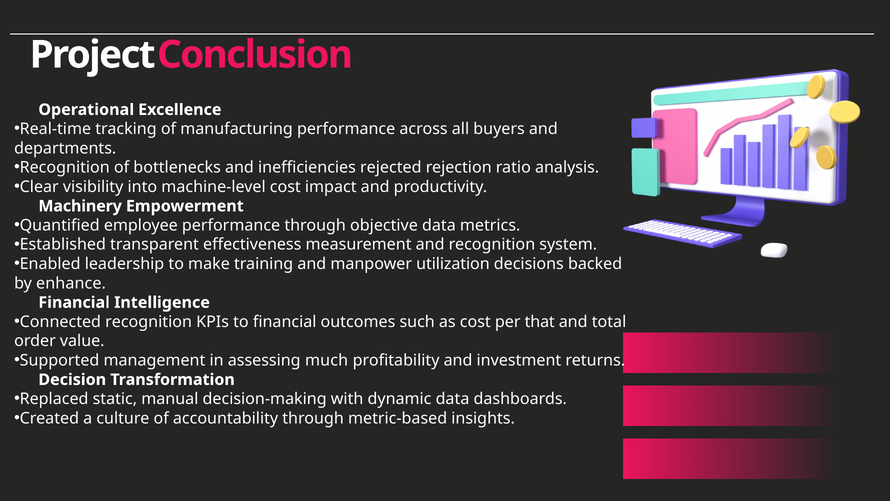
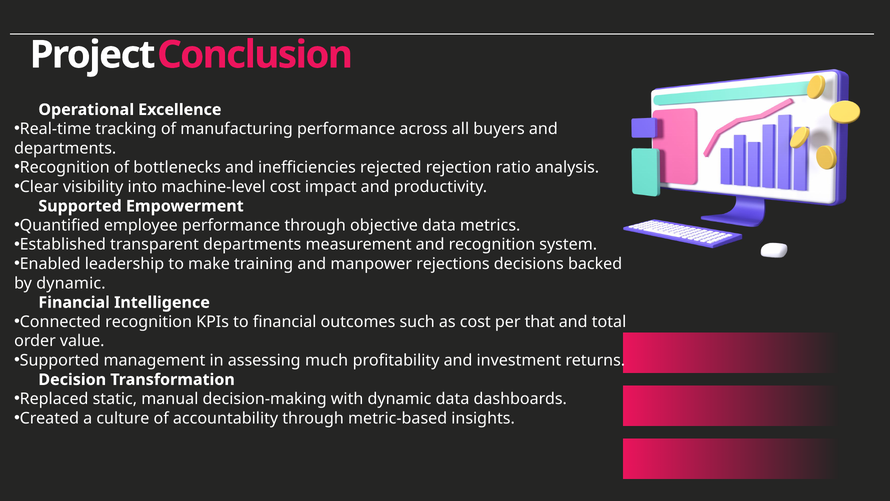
Machinery at (80, 206): Machinery -> Supported
transparent effectiveness: effectiveness -> departments
utilization: utilization -> rejections
by enhance: enhance -> dynamic
